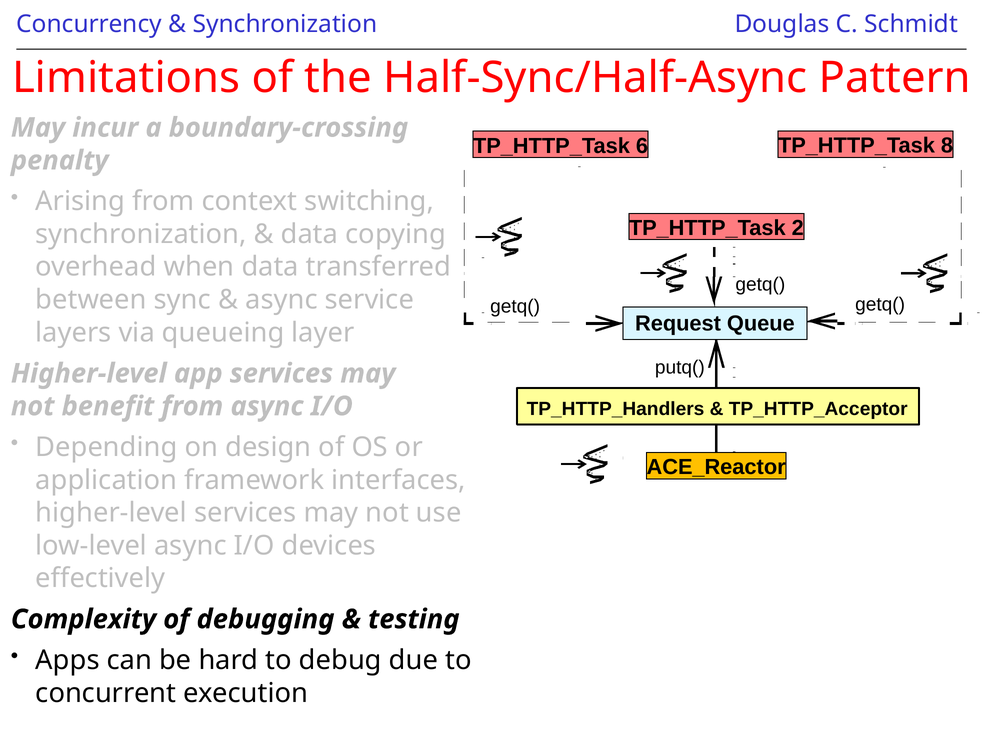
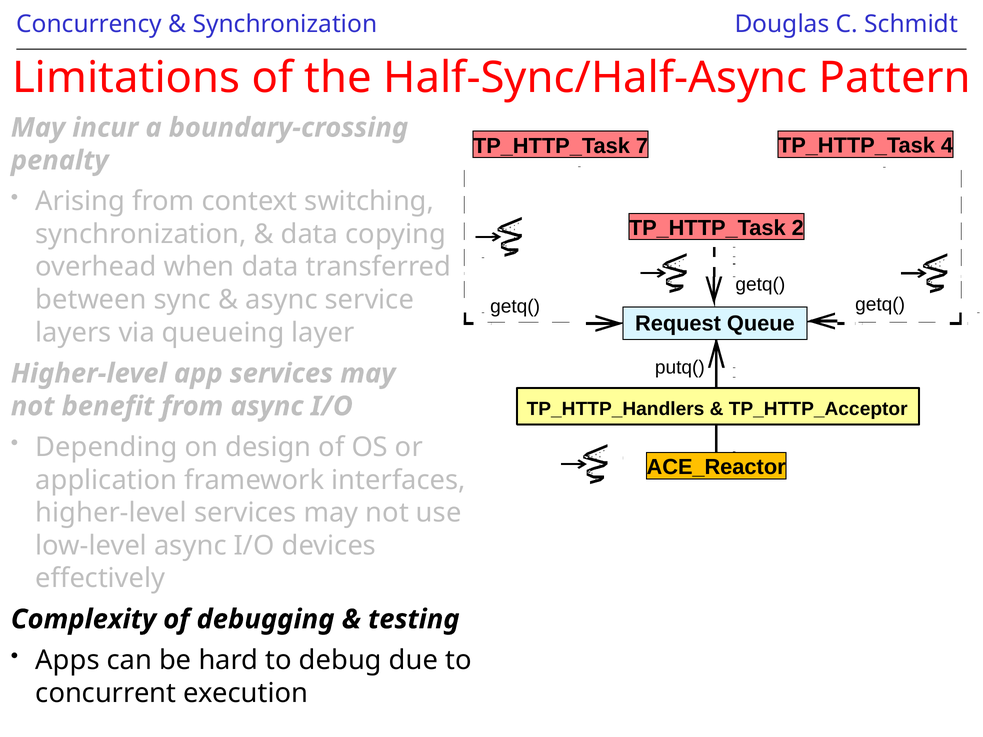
6: 6 -> 7
8: 8 -> 4
